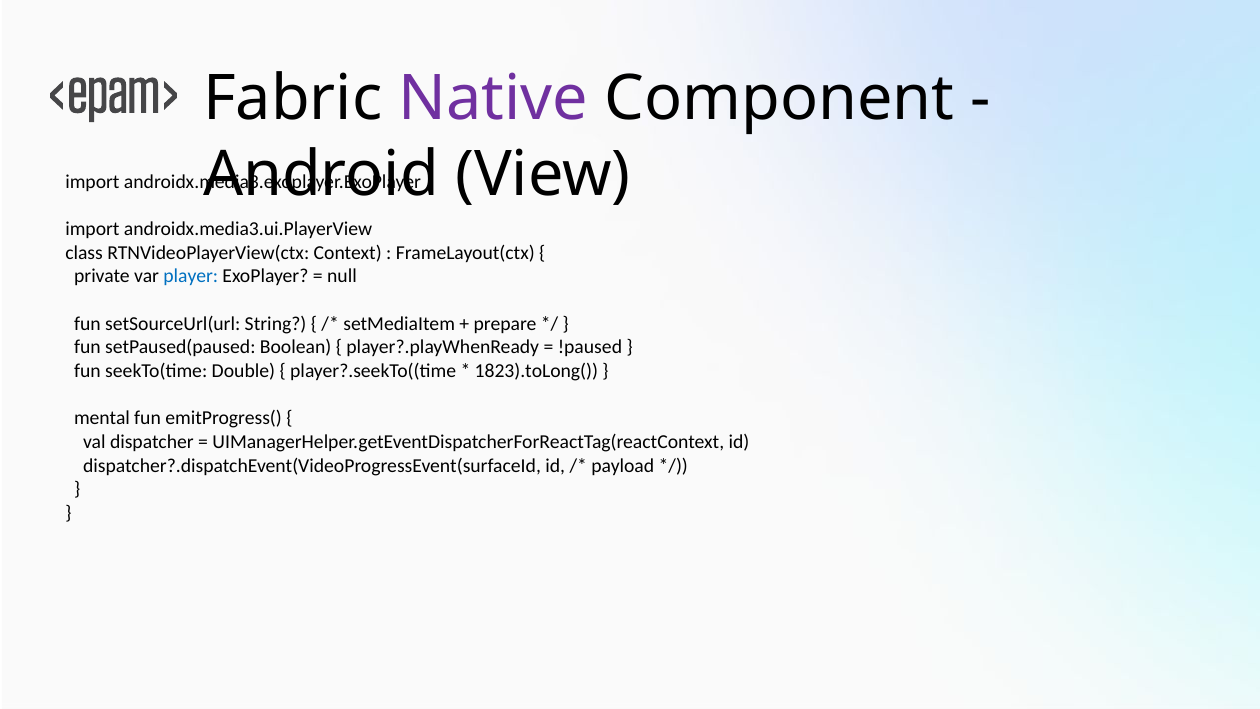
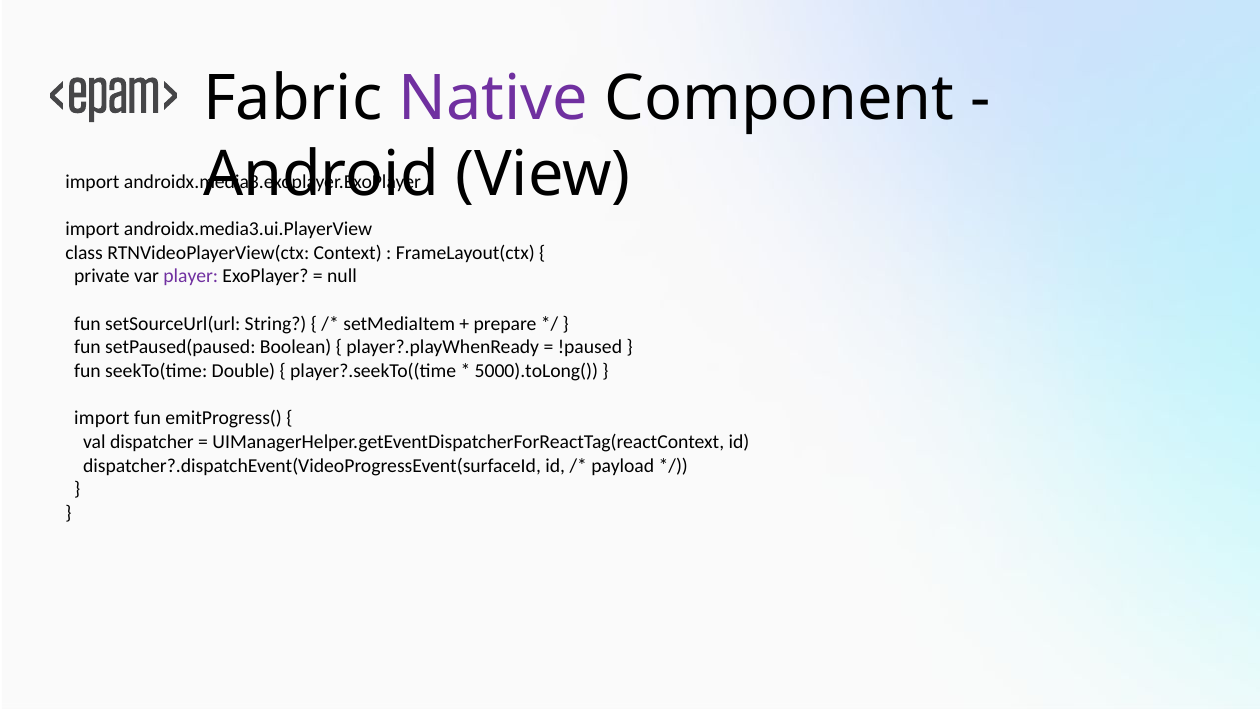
player colour: blue -> purple
1823).toLong(: 1823).toLong( -> 5000).toLong(
mental at (102, 418): mental -> import
